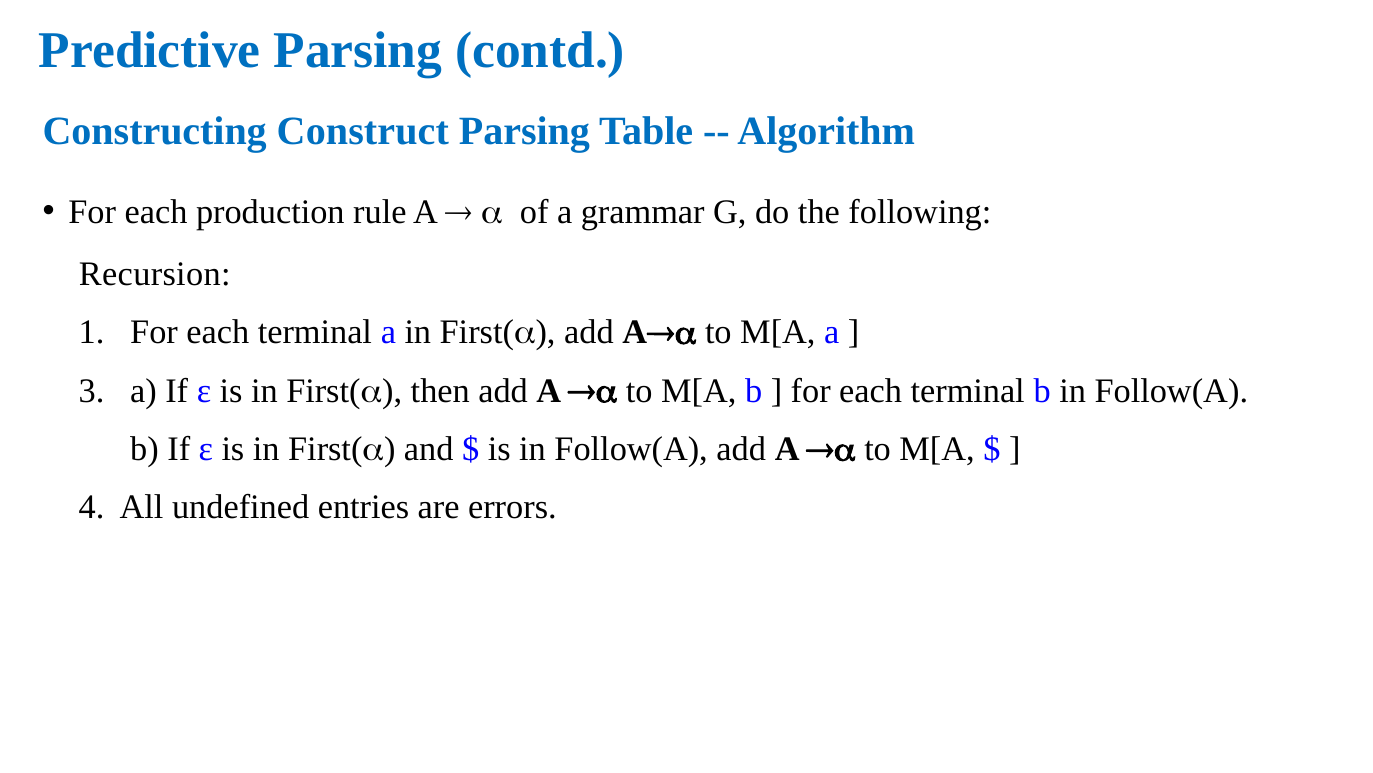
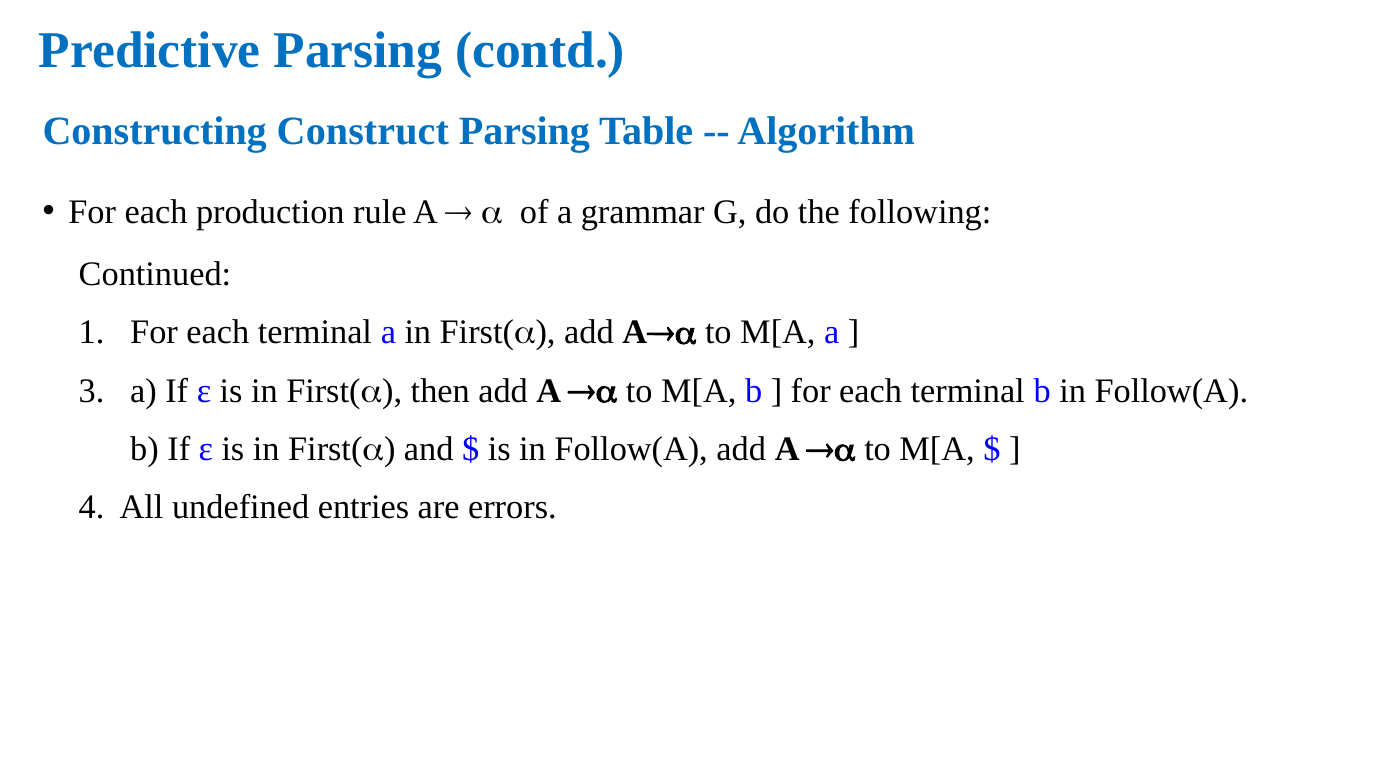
Recursion: Recursion -> Continued
